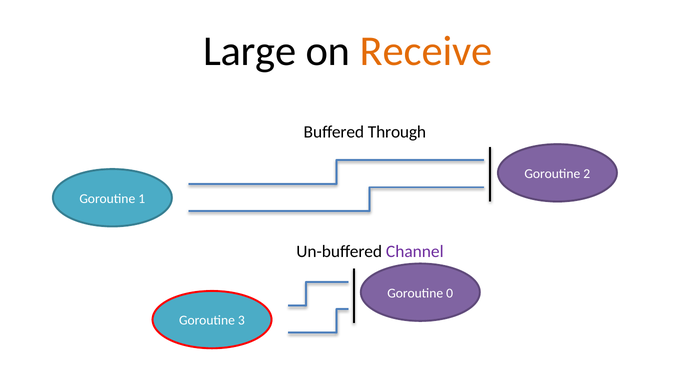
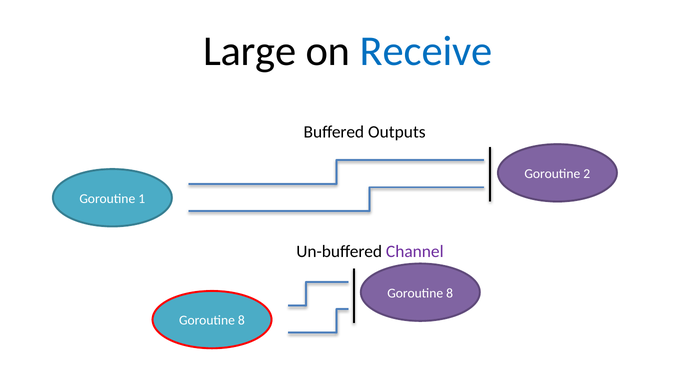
Receive colour: orange -> blue
Through: Through -> Outputs
0 at (450, 294): 0 -> 8
3 at (241, 321): 3 -> 8
